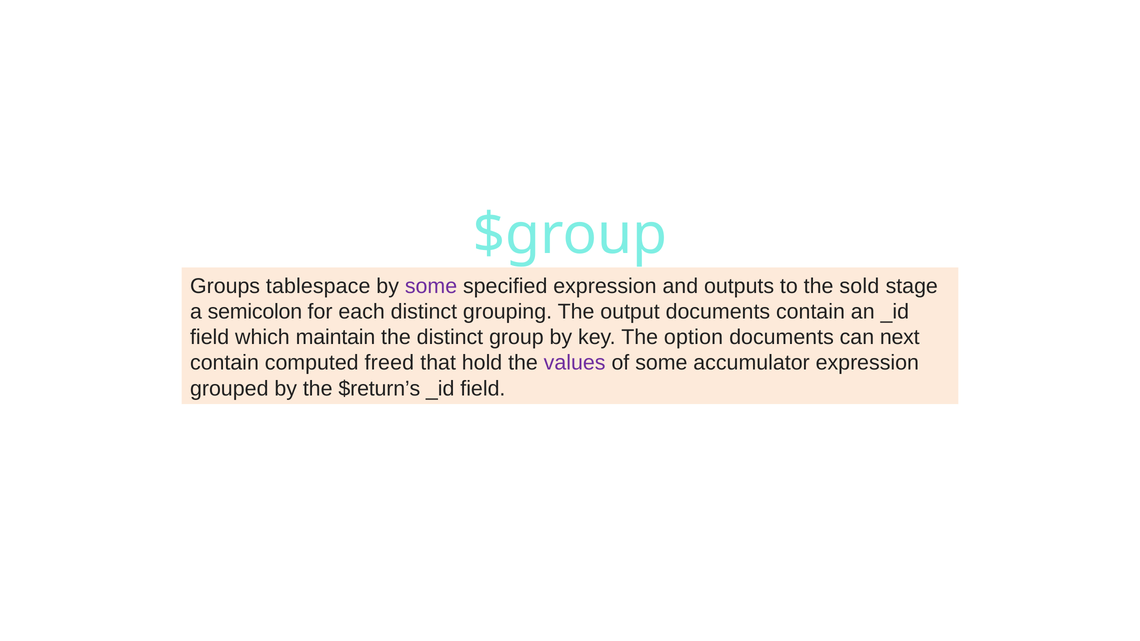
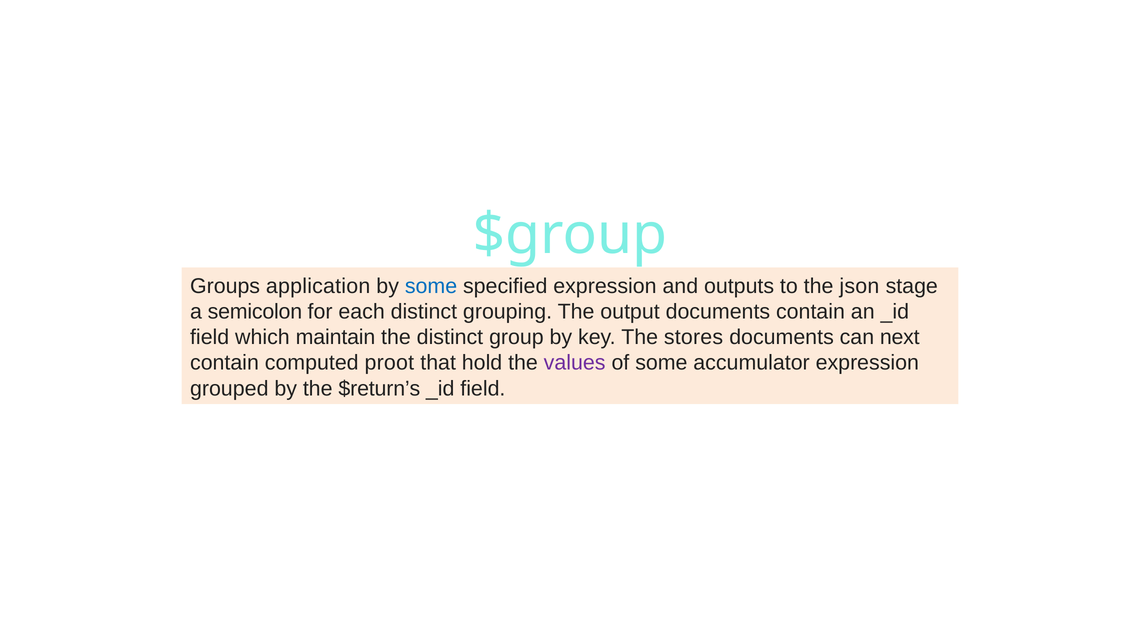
tablespace: tablespace -> application
some at (431, 286) colour: purple -> blue
sold: sold -> json
option: option -> stores
freed: freed -> proot
